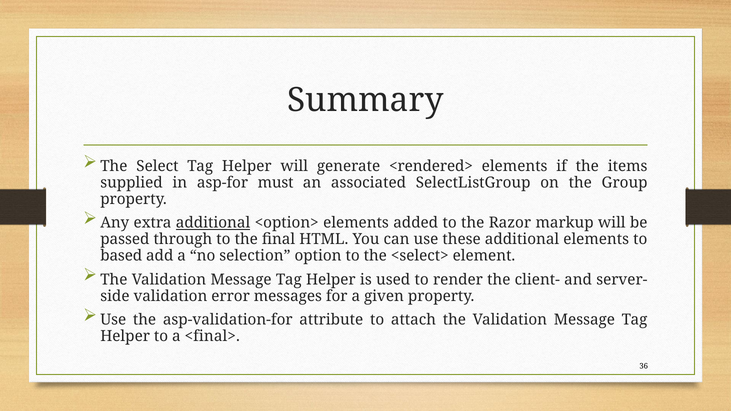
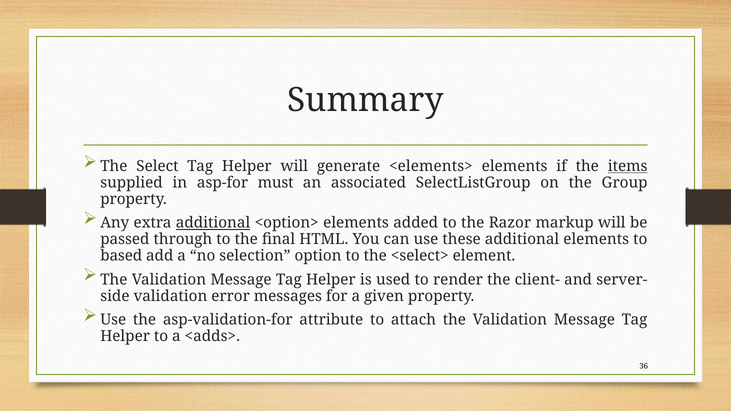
<rendered>: <rendered> -> <elements>
items underline: none -> present
<final>: <final> -> <adds>
